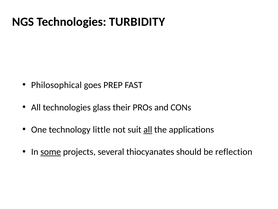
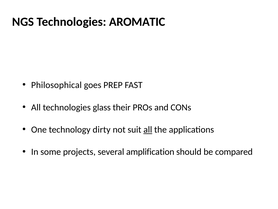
TURBIDITY: TURBIDITY -> AROMATIC
little: little -> dirty
some underline: present -> none
thiocyanates: thiocyanates -> amplification
reflection: reflection -> compared
